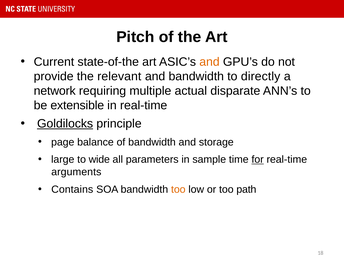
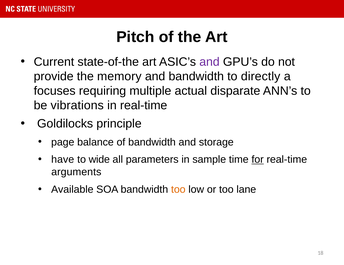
and at (209, 62) colour: orange -> purple
relevant: relevant -> memory
network: network -> focuses
extensible: extensible -> vibrations
Goldilocks underline: present -> none
large: large -> have
Contains: Contains -> Available
path: path -> lane
